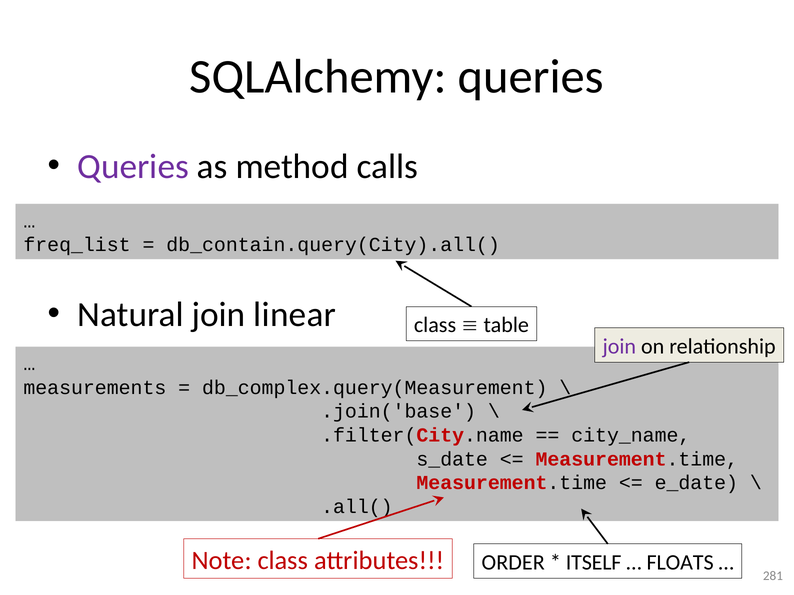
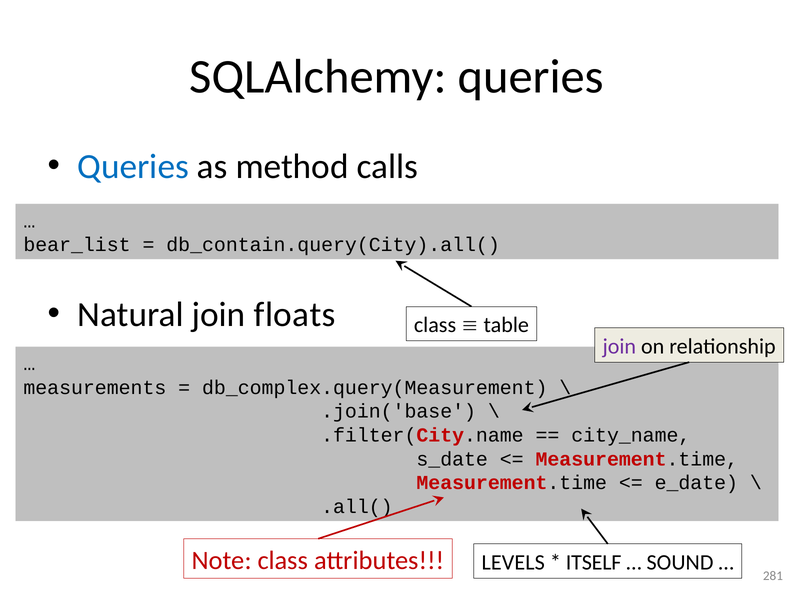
Queries at (133, 167) colour: purple -> blue
freq_list: freq_list -> bear_list
linear: linear -> floats
ORDER: ORDER -> LEVELS
FLOATS: FLOATS -> SOUND
